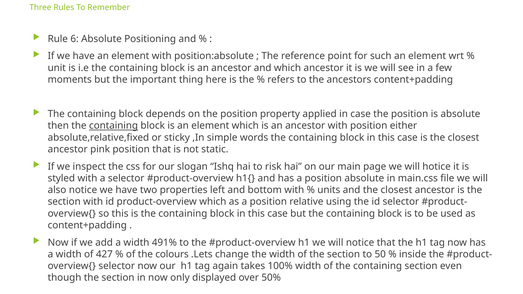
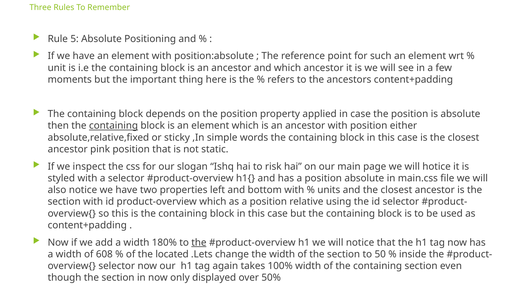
6: 6 -> 5
491%: 491% -> 180%
the at (199, 243) underline: none -> present
427: 427 -> 608
colours: colours -> located
